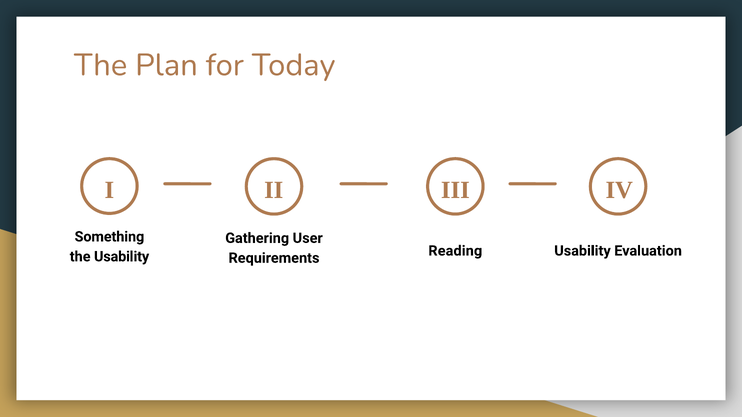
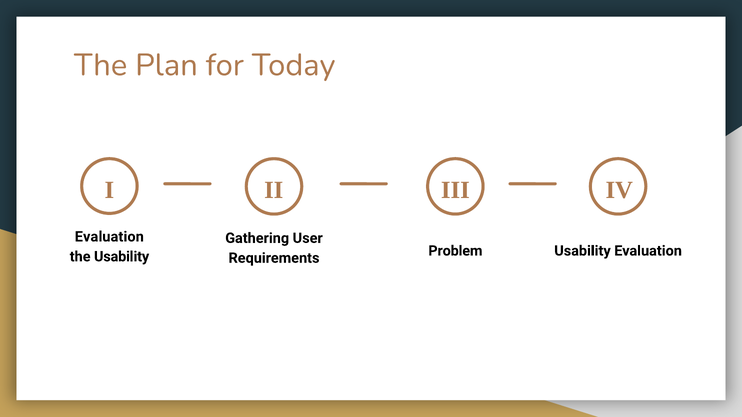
Something at (109, 237): Something -> Evaluation
Reading: Reading -> Problem
